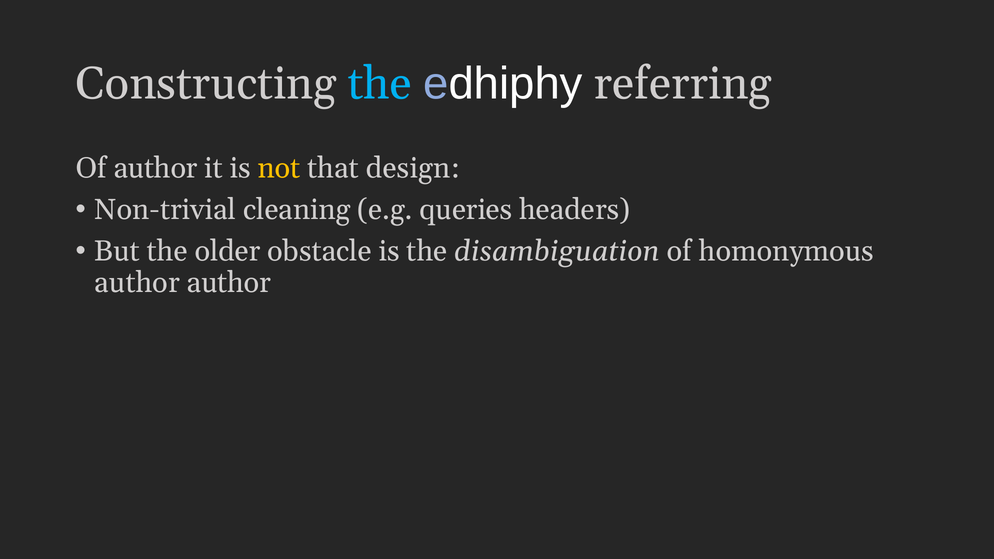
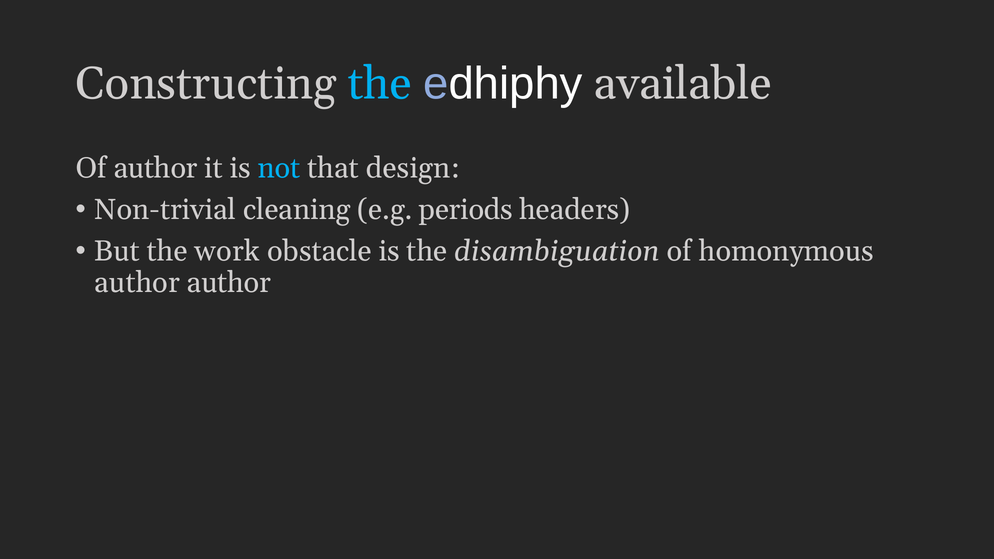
referring: referring -> available
not colour: yellow -> light blue
queries: queries -> periods
older: older -> work
